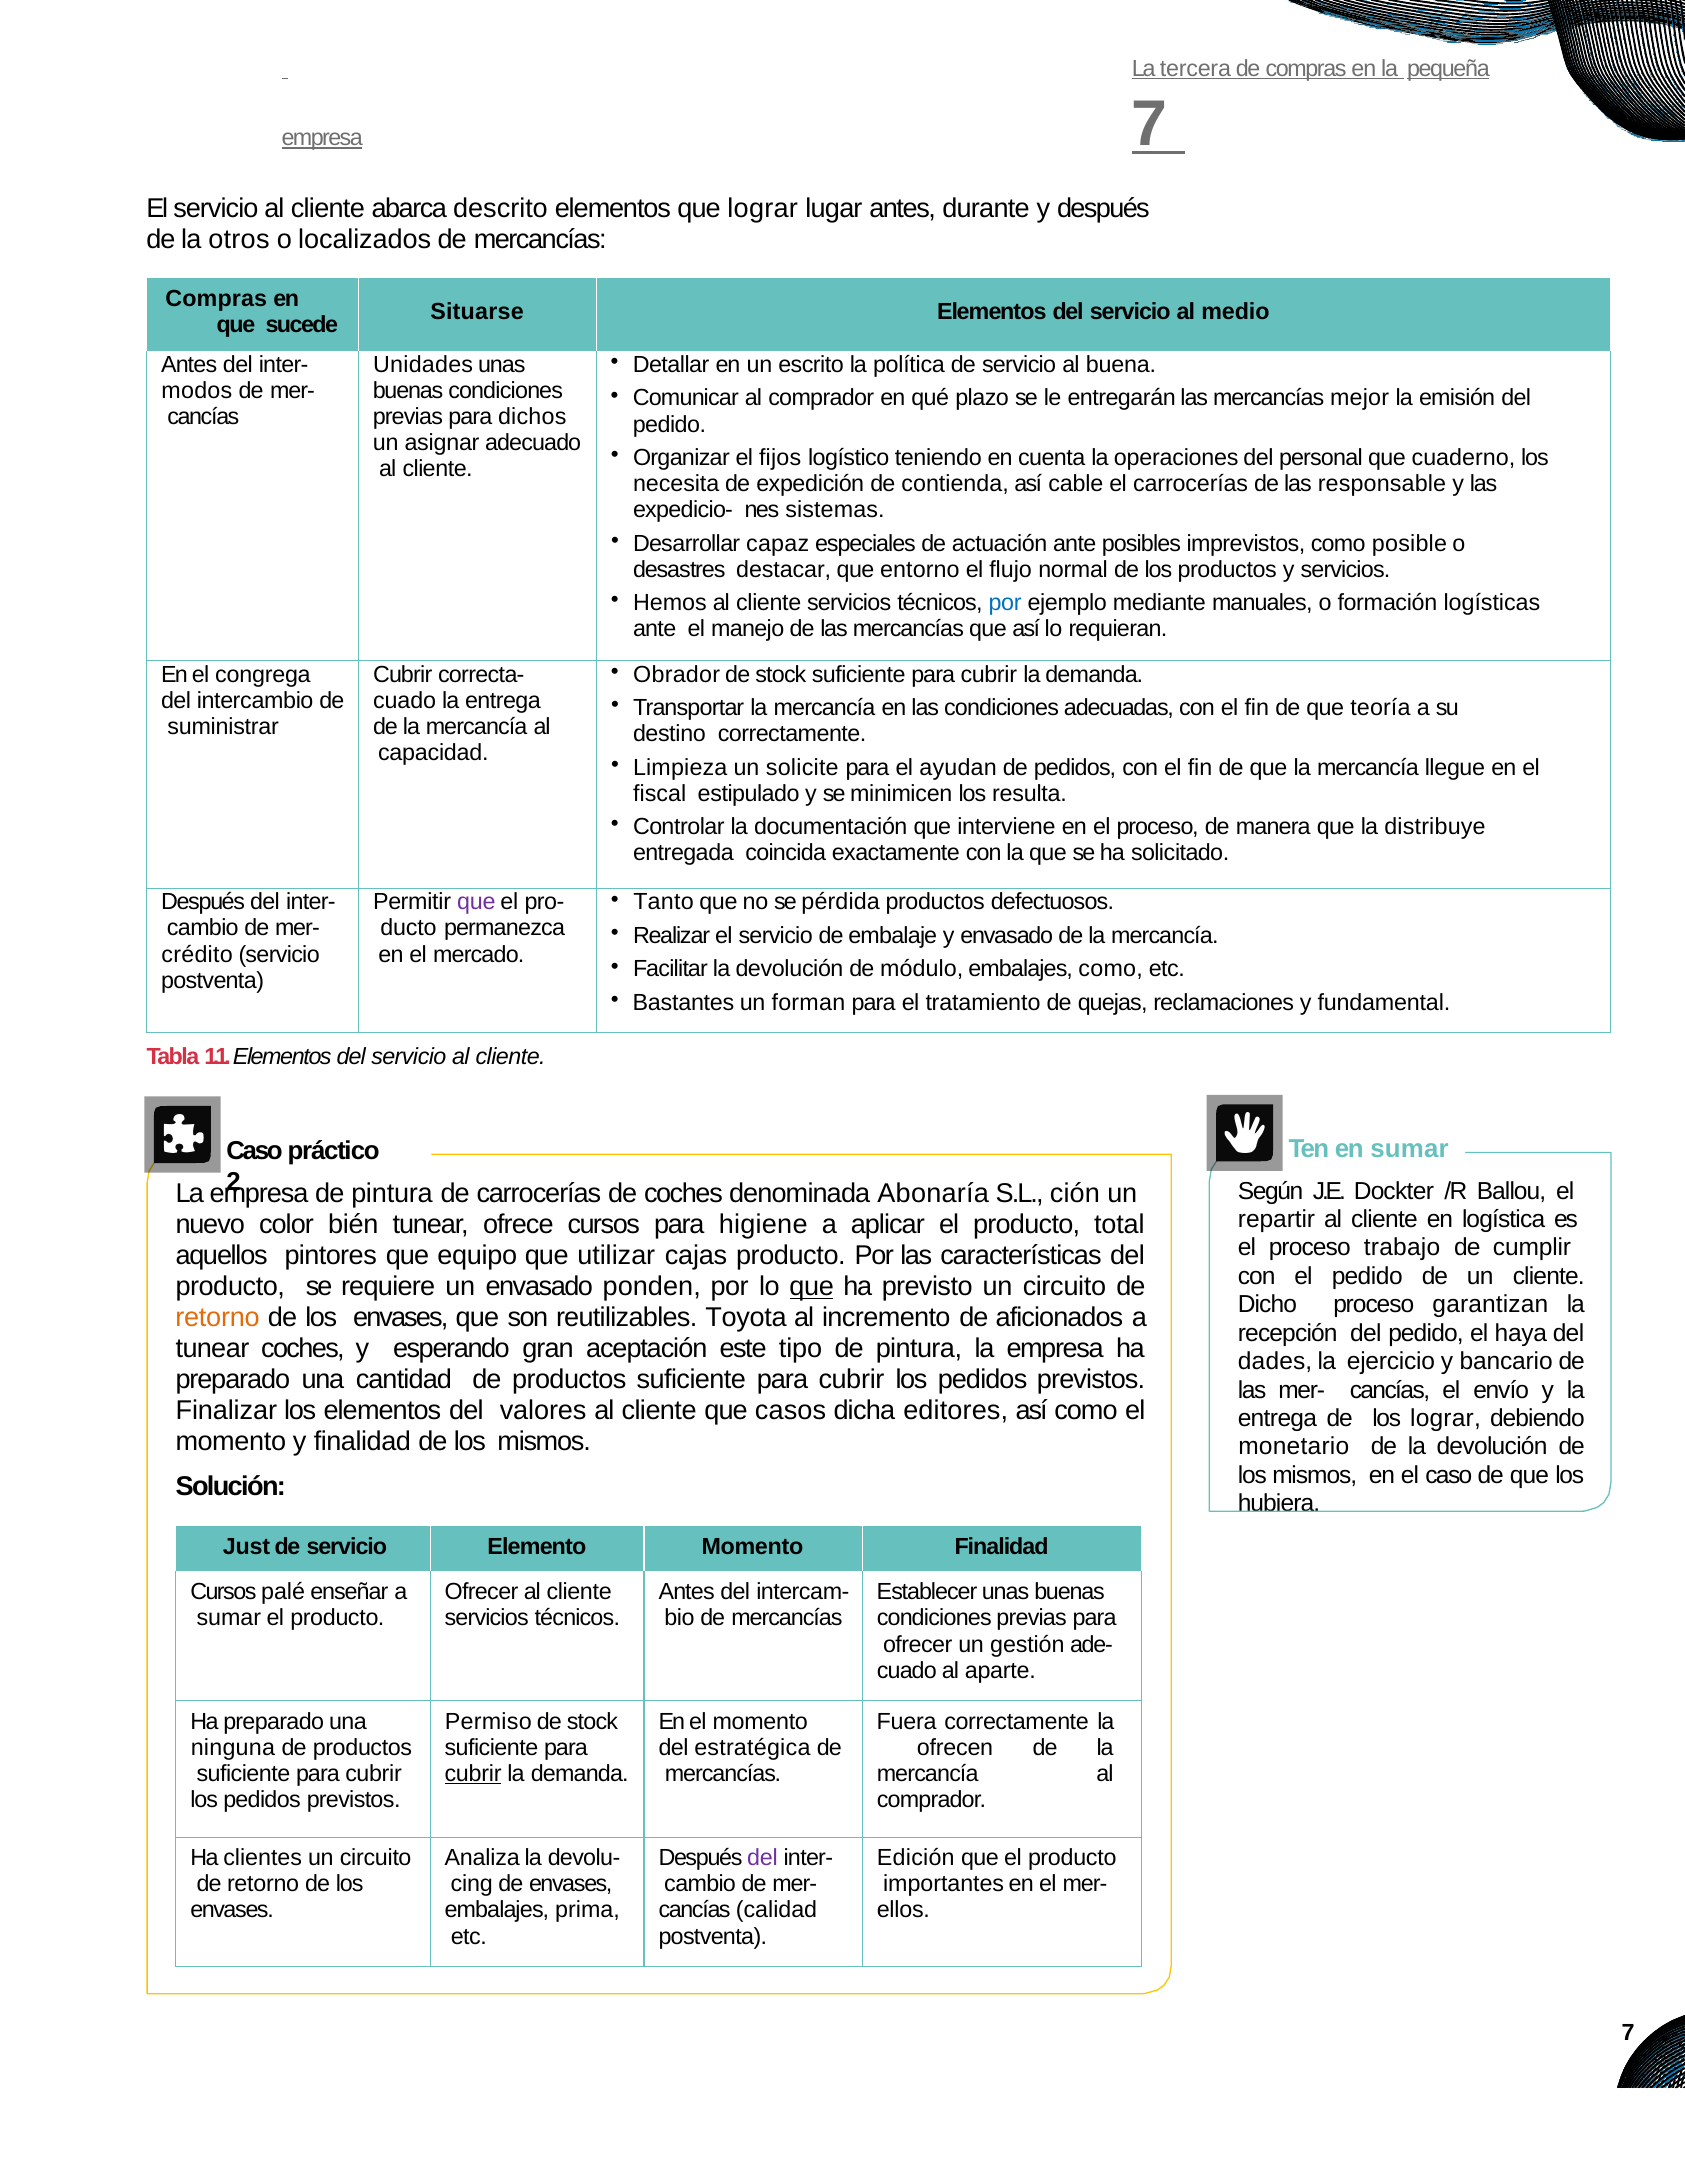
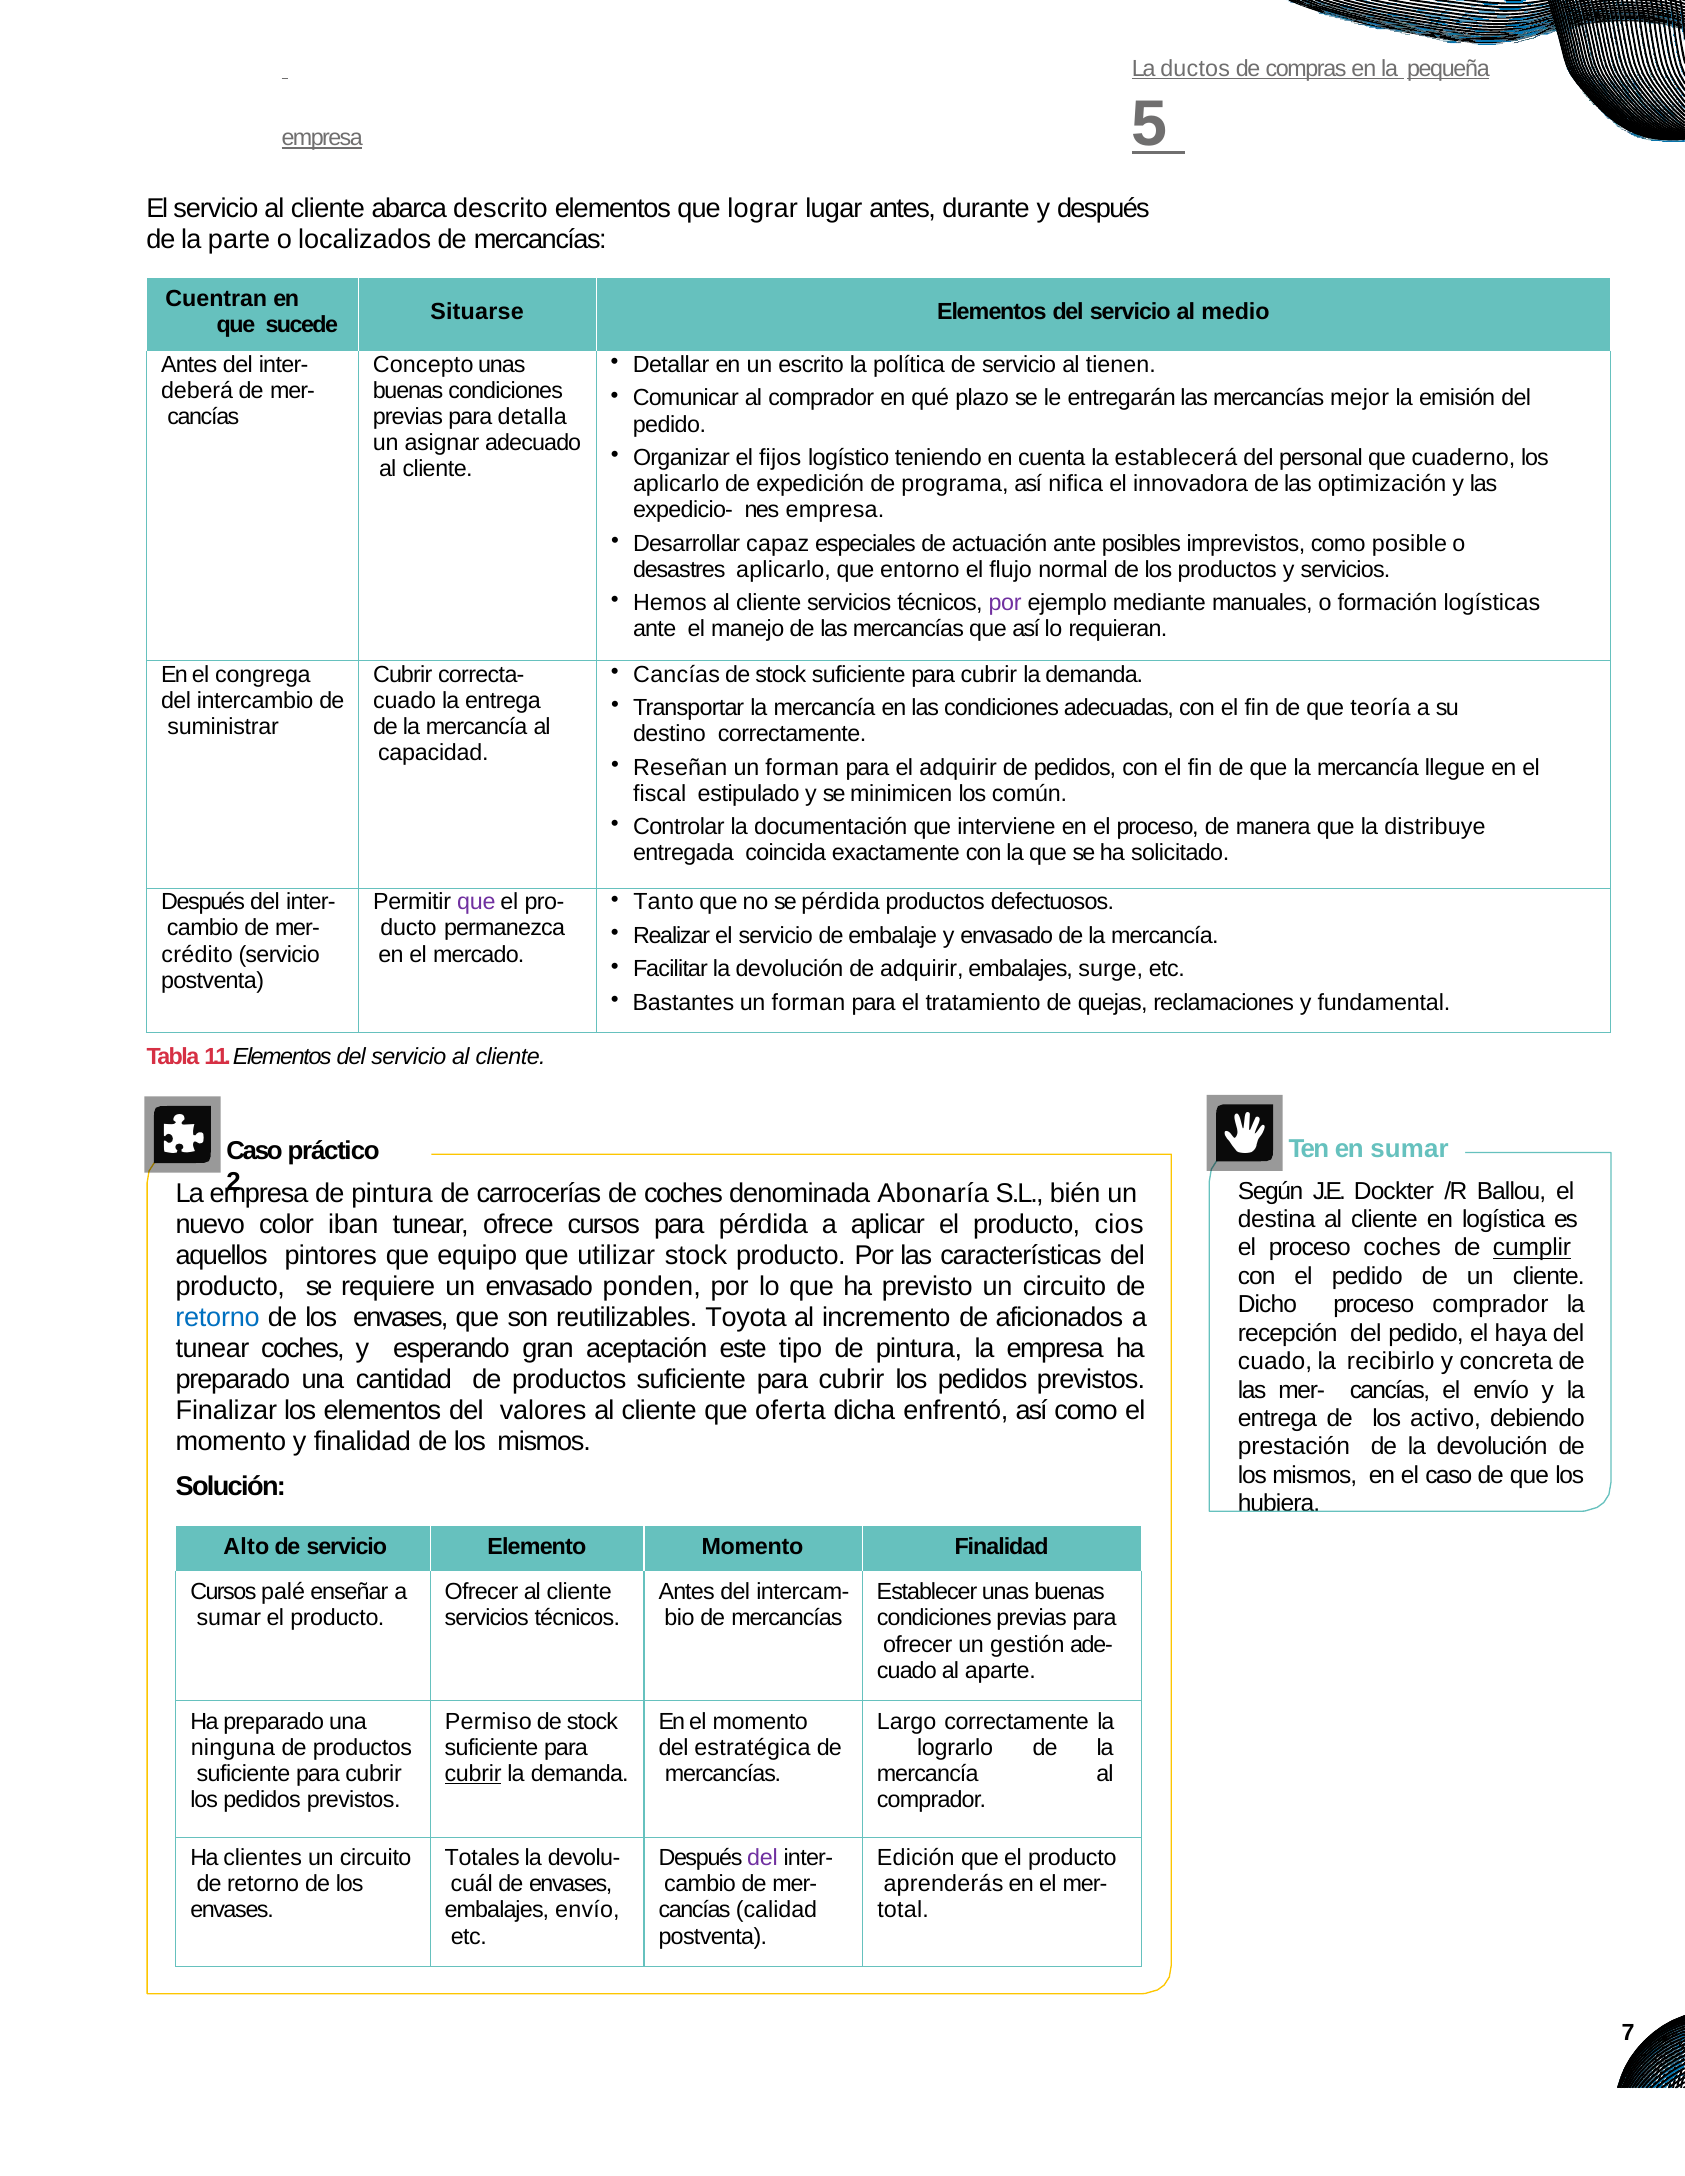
tercera: tercera -> ductos
empresa 7: 7 -> 5
otros: otros -> parte
Compras at (216, 299): Compras -> Cuentran
buena: buena -> tienen
Unidades: Unidades -> Concepto
modos: modos -> deberá
dichos: dichos -> detalla
operaciones: operaciones -> establecerá
necesita at (676, 484): necesita -> aplicarlo
contienda: contienda -> programa
cable: cable -> nifica
el carrocerías: carrocerías -> innovadora
responsable: responsable -> optimización
nes sistemas: sistemas -> empresa
desastres destacar: destacar -> aplicarlo
por at (1005, 603) colour: blue -> purple
Obrador at (677, 674): Obrador -> Cancías
Limpieza: Limpieza -> Reseñan
solicite at (802, 767): solicite -> forman
el ayudan: ayudan -> adquirir
resulta: resulta -> común
de módulo: módulo -> adquirir
embalajes como: como -> surge
ción: ción -> bién
repartir: repartir -> destina
bién: bién -> iban
para higiene: higiene -> pérdida
total: total -> cios
proceso trabajo: trabajo -> coches
cumplir underline: none -> present
utilizar cajas: cajas -> stock
que at (812, 1287) underline: present -> none
proceso garantizan: garantizan -> comprador
retorno at (218, 1318) colour: orange -> blue
dades at (1275, 1362): dades -> cuado
ejercicio: ejercicio -> recibirlo
bancario: bancario -> concreta
casos: casos -> oferta
editores: editores -> enfrentó
los lograr: lograr -> activo
monetario: monetario -> prestación
Just: Just -> Alto
Fuera: Fuera -> Largo
ofrecen: ofrecen -> lograrlo
Analiza: Analiza -> Totales
cing: cing -> cuál
importantes: importantes -> aprenderás
embalajes prima: prima -> envío
ellos: ellos -> total
